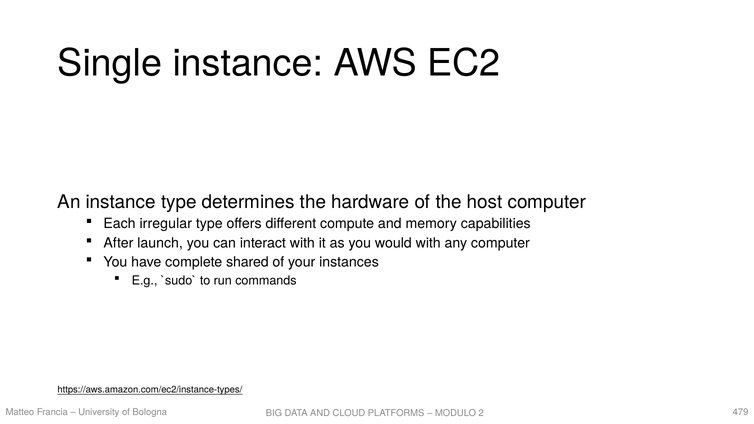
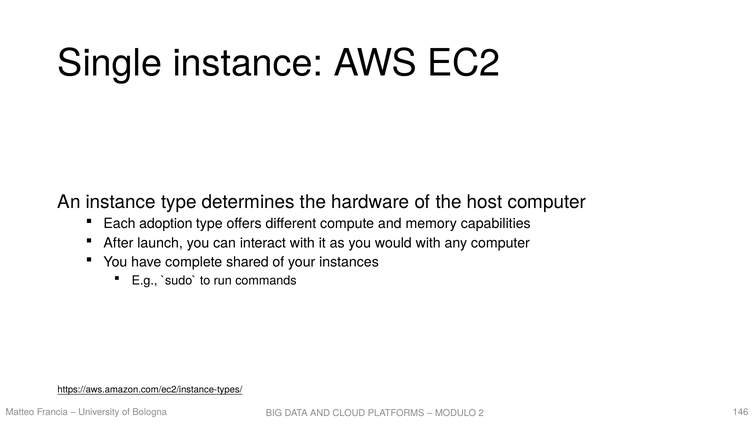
irregular: irregular -> adoption
479: 479 -> 146
